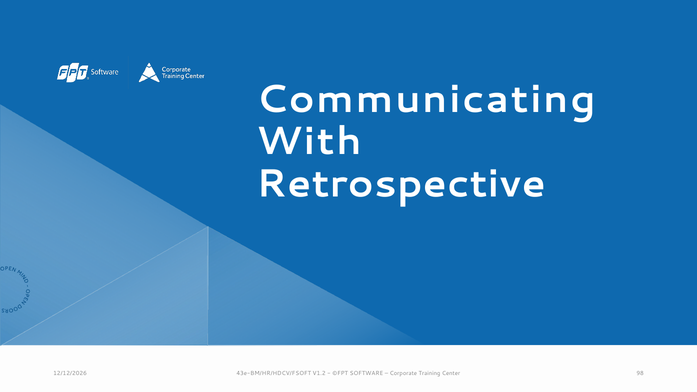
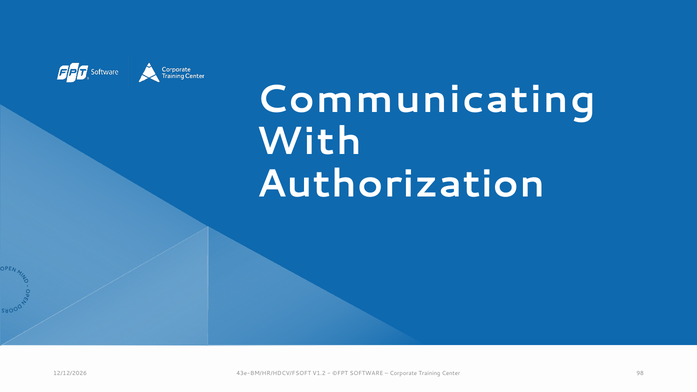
Retrospective: Retrospective -> Authorization
